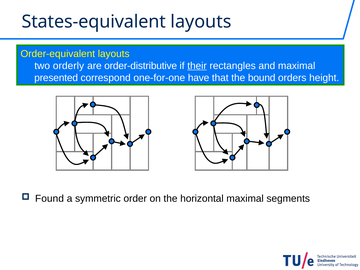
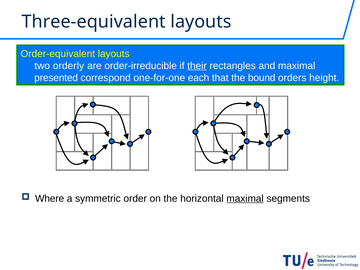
States-equivalent: States-equivalent -> Three-equivalent
order-distributive: order-distributive -> order-irreducible
have: have -> each
Found: Found -> Where
maximal at (245, 198) underline: none -> present
